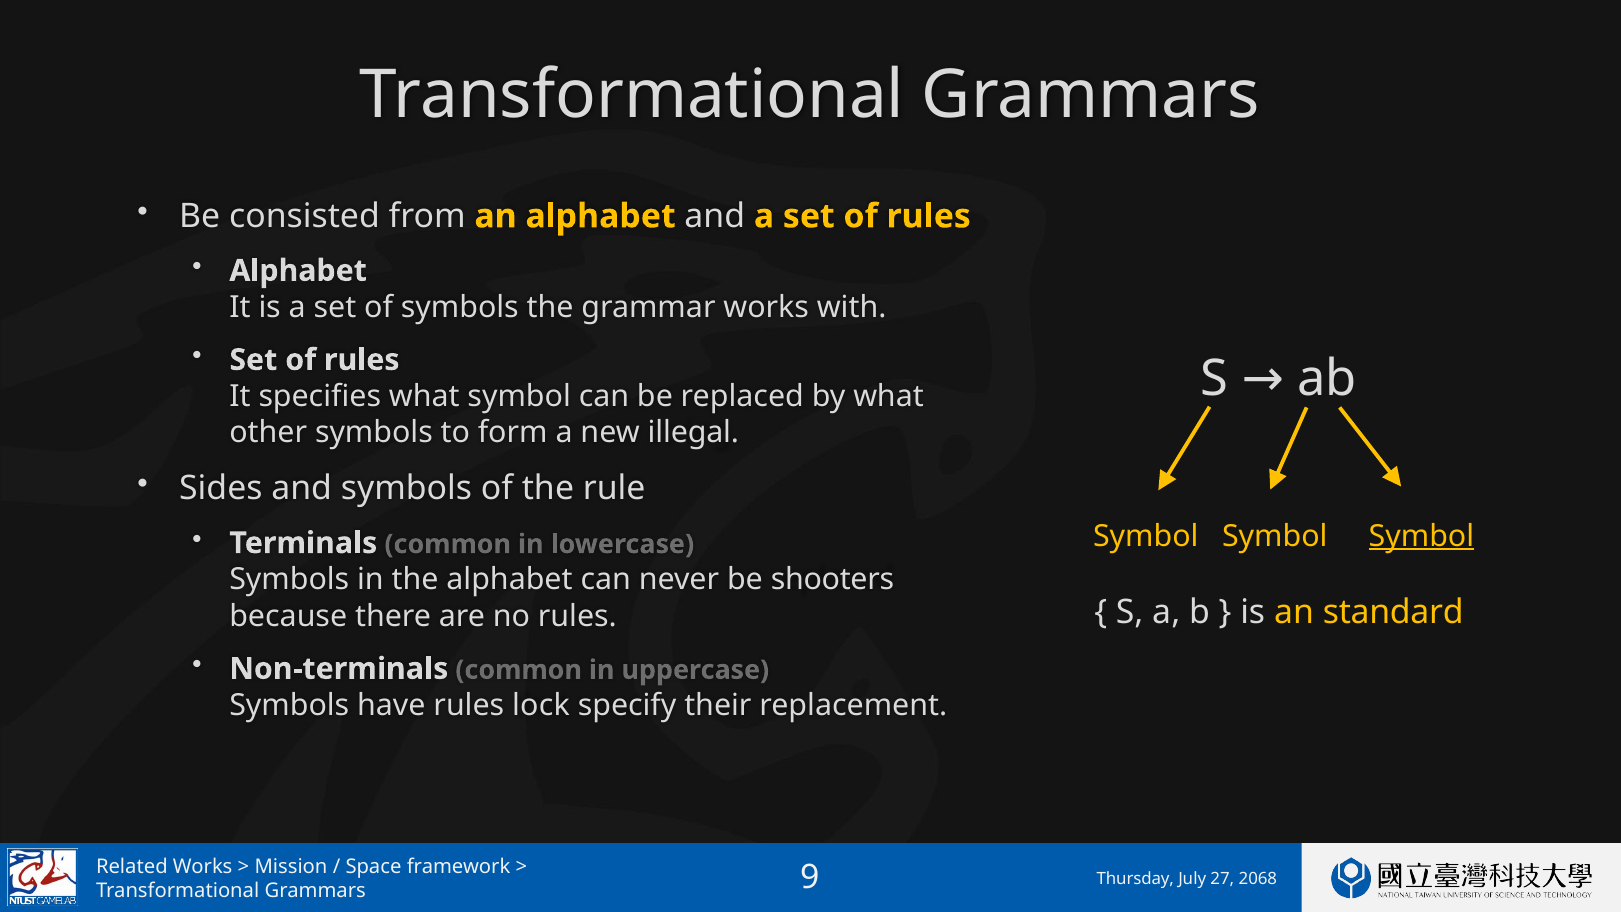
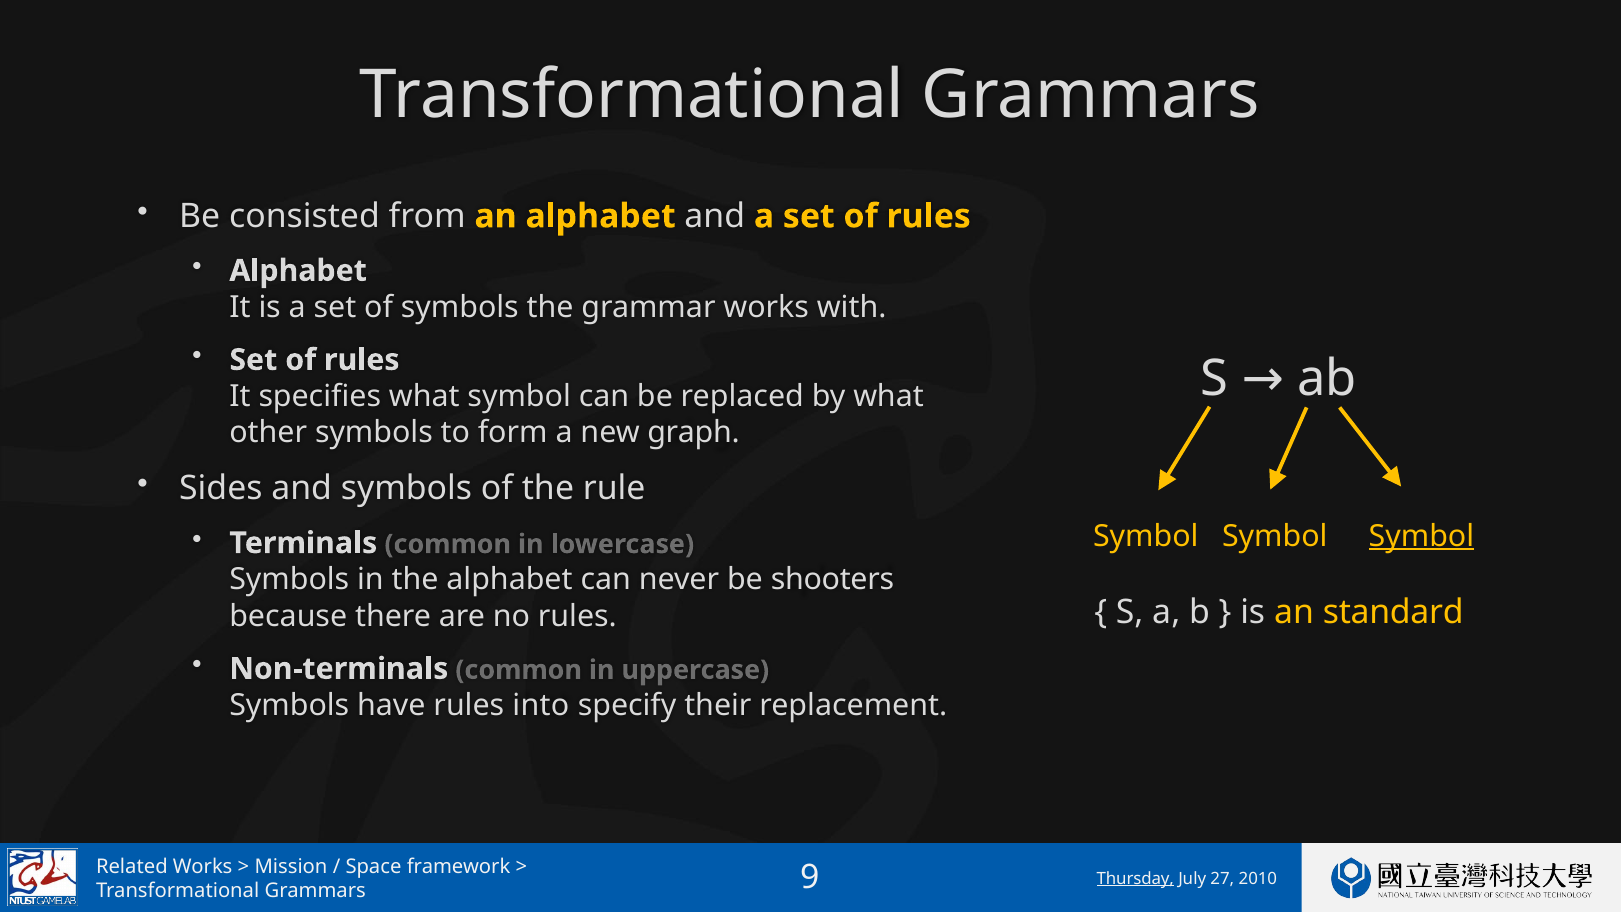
illegal: illegal -> graph
lock: lock -> into
Thursday underline: none -> present
2068: 2068 -> 2010
